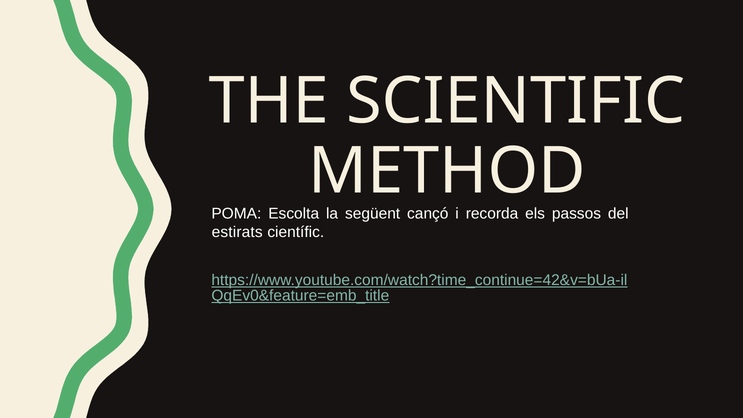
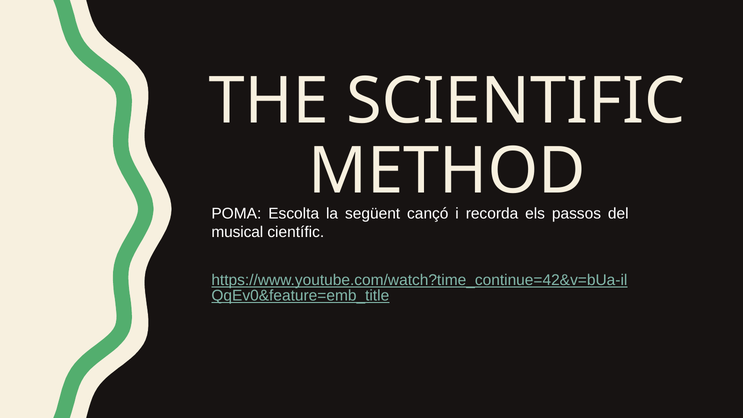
estirats: estirats -> musical
